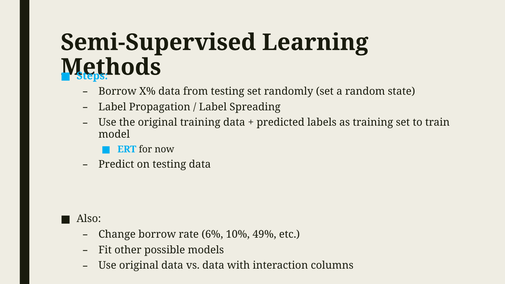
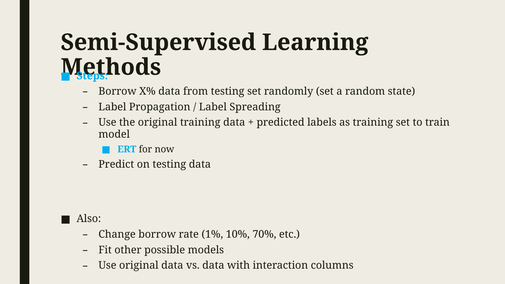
6%: 6% -> 1%
49%: 49% -> 70%
